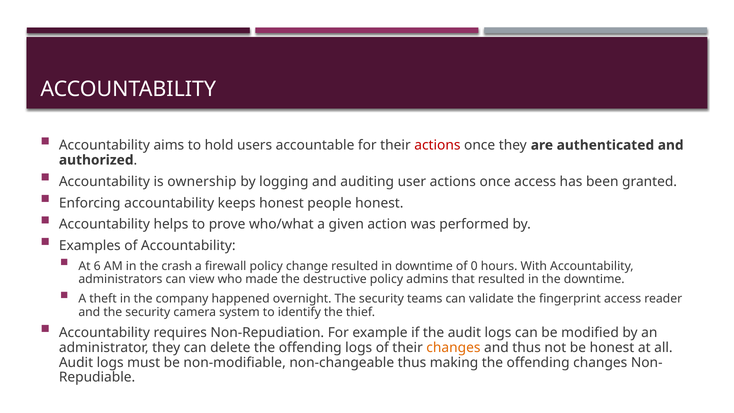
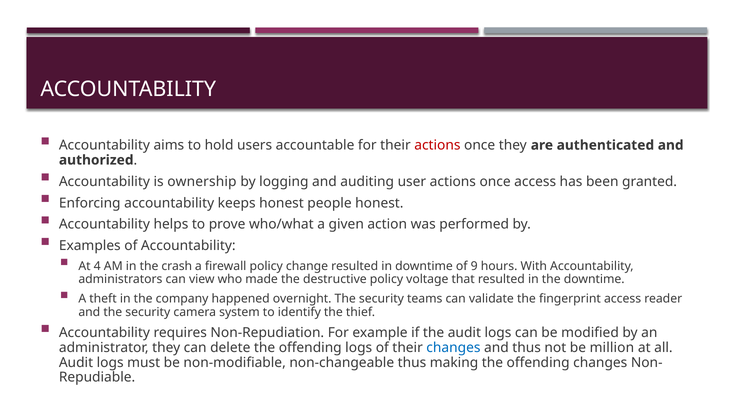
6: 6 -> 4
0: 0 -> 9
admins: admins -> voltage
changes at (453, 348) colour: orange -> blue
be honest: honest -> million
